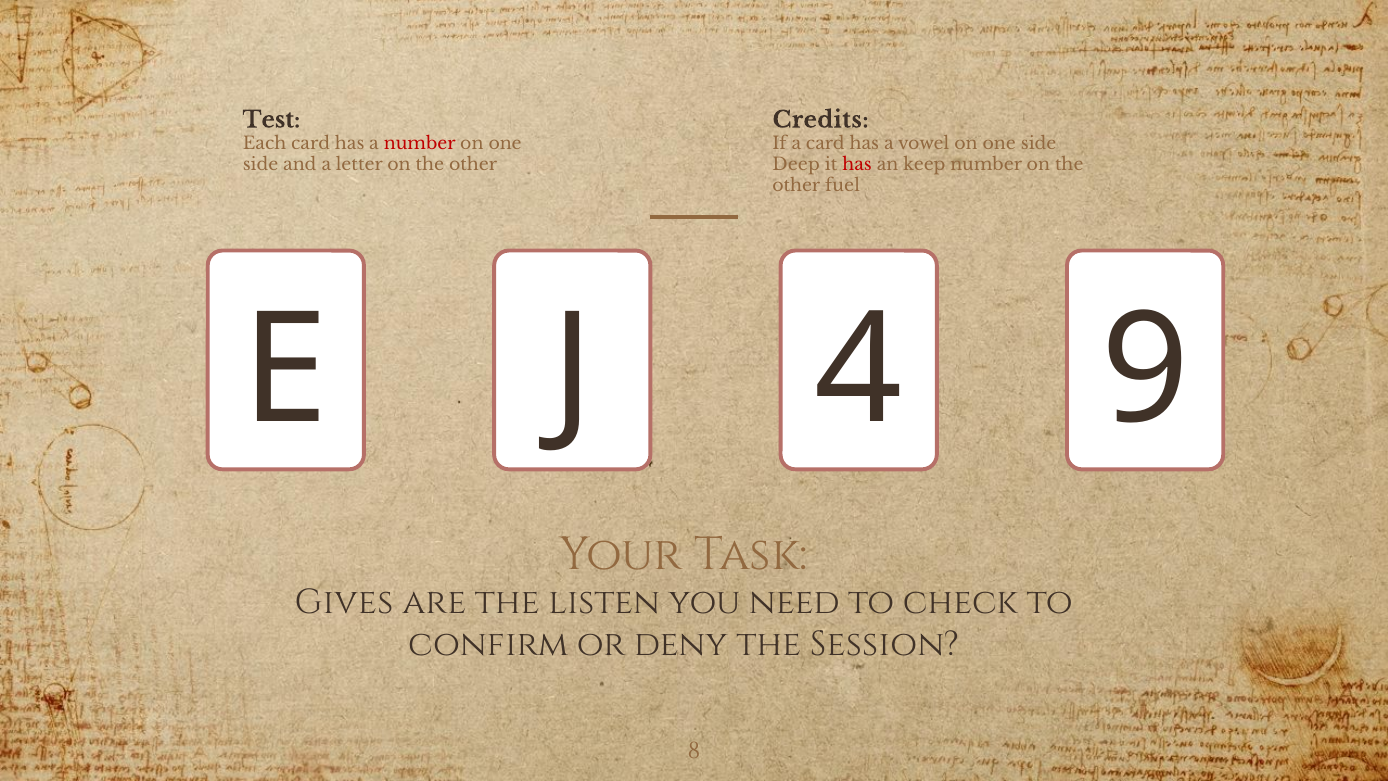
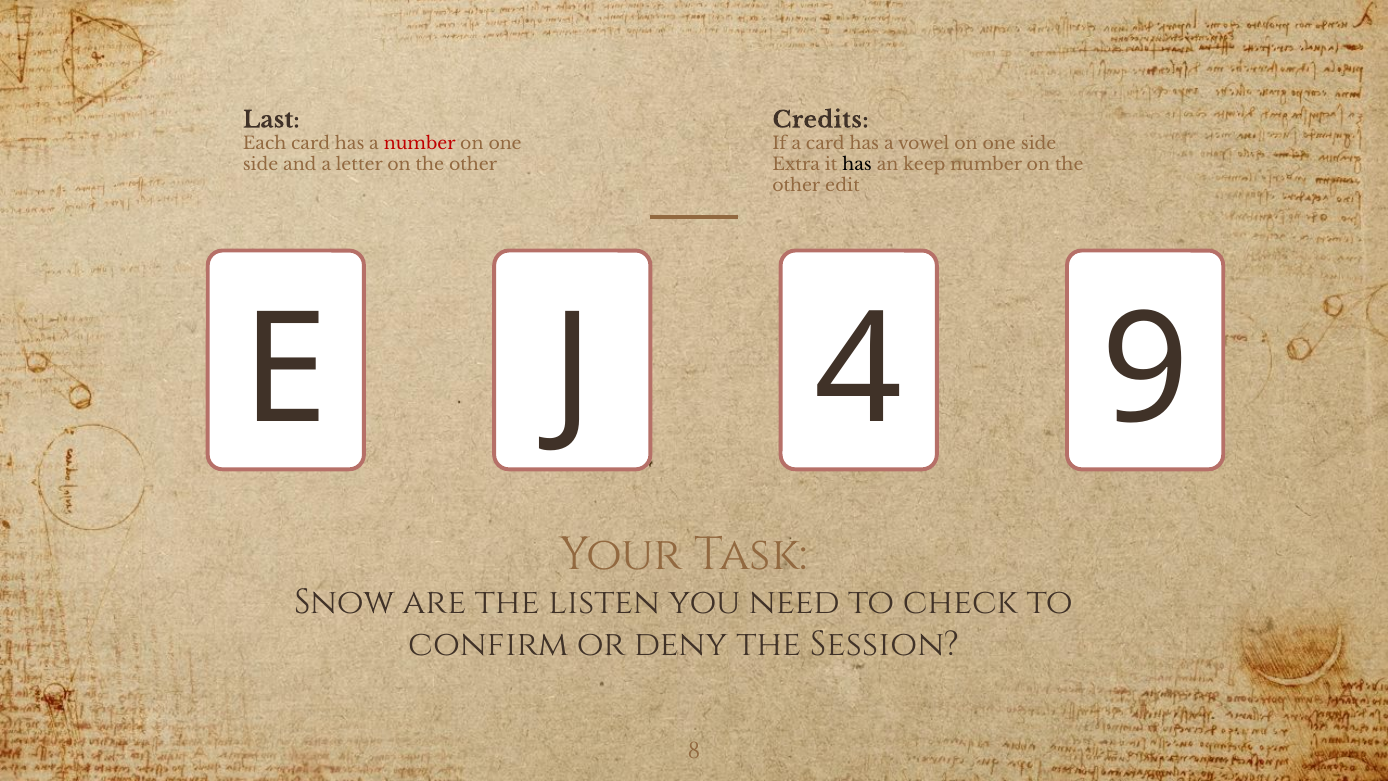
Test: Test -> Last
Deep: Deep -> Extra
has at (857, 165) colour: red -> black
fuel: fuel -> edit
Gives: Gives -> Snow
